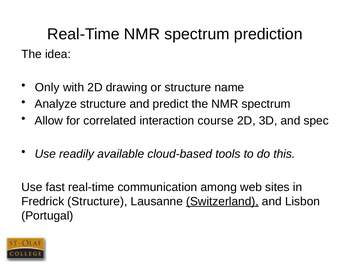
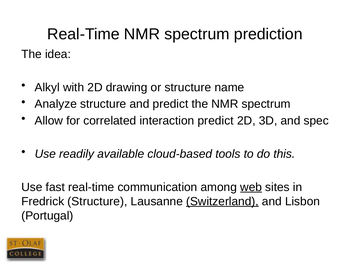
Only: Only -> Alkyl
interaction course: course -> predict
web underline: none -> present
